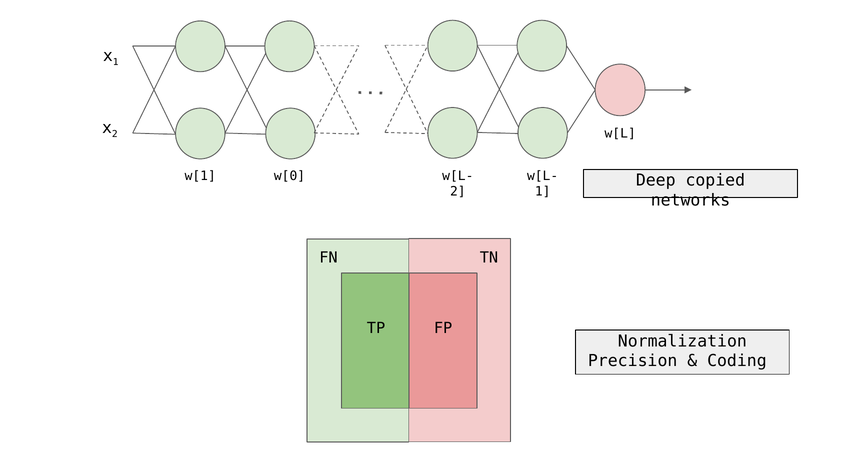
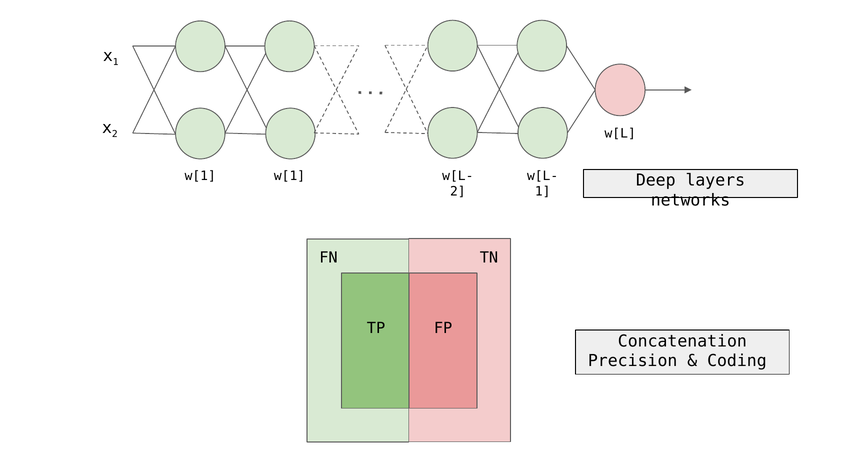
w[1 w[0: w[0 -> w[1
copied: copied -> layers
Normalization: Normalization -> Concatenation
